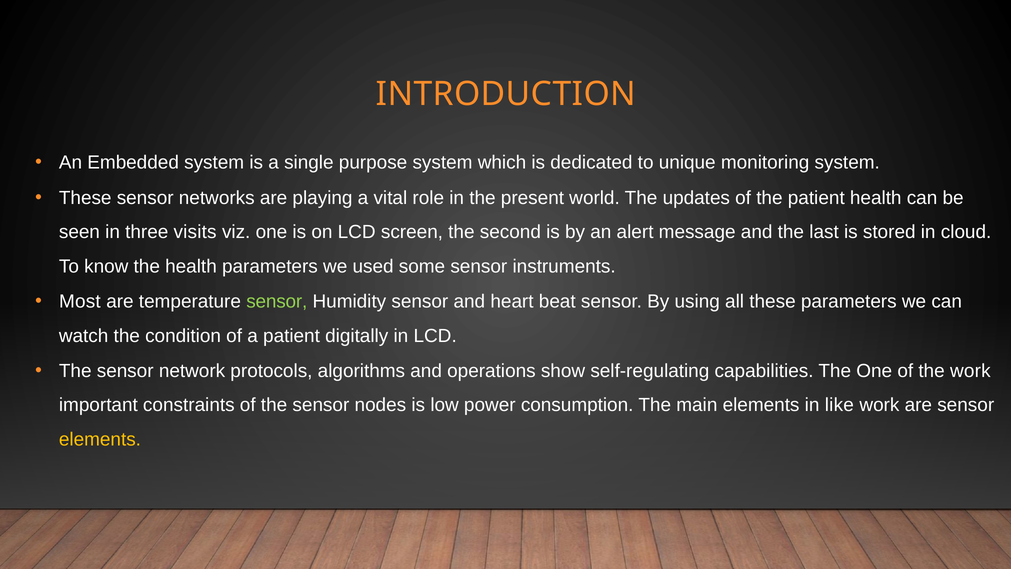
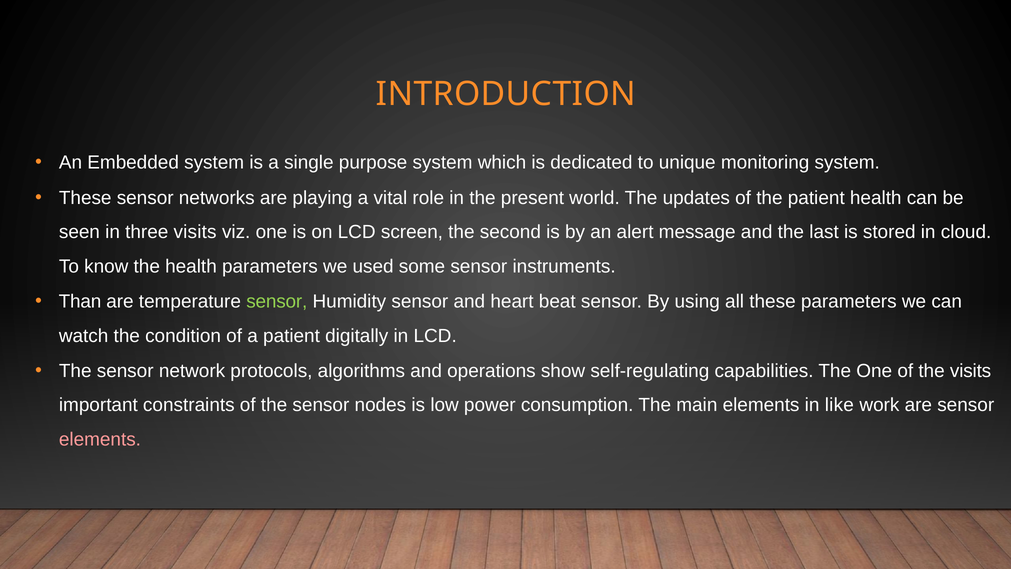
Most: Most -> Than
the work: work -> visits
elements at (100, 439) colour: yellow -> pink
